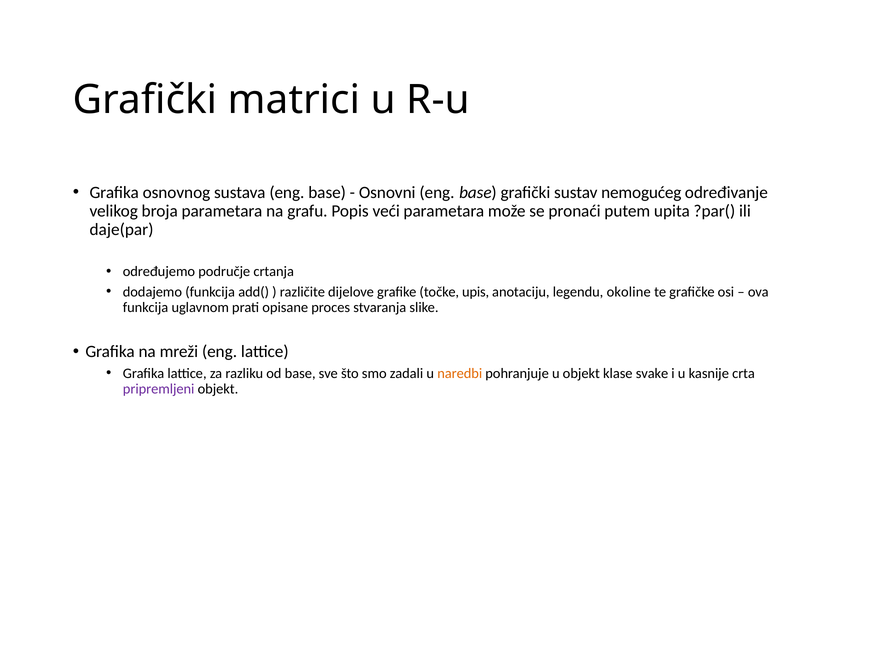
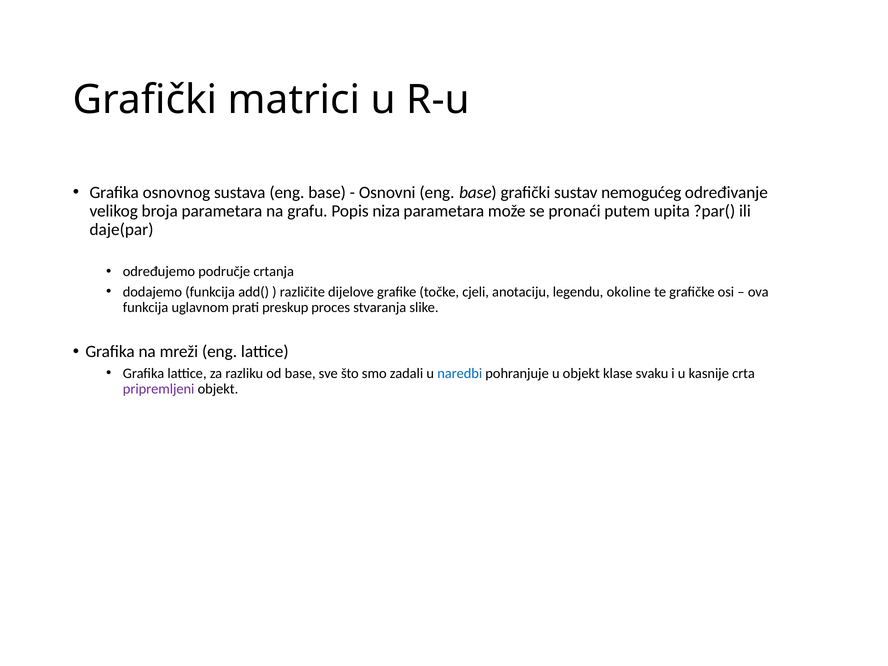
veći: veći -> niza
upis: upis -> cjeli
opisane: opisane -> preskup
naredbi colour: orange -> blue
svake: svake -> svaku
